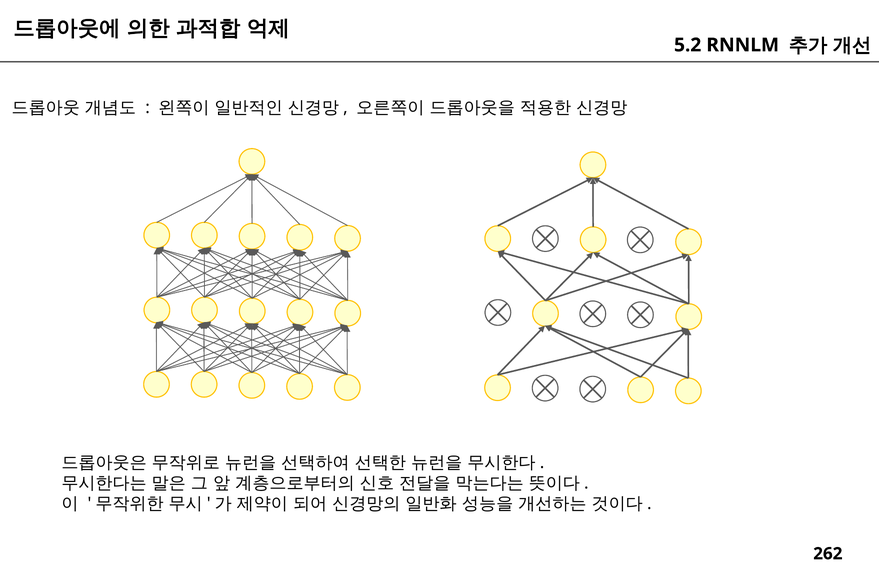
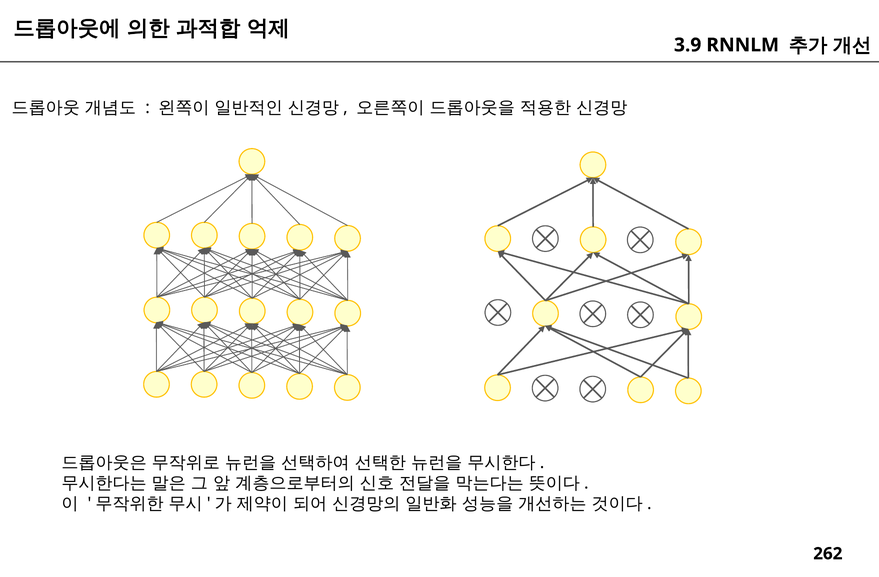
5.2: 5.2 -> 3.9
